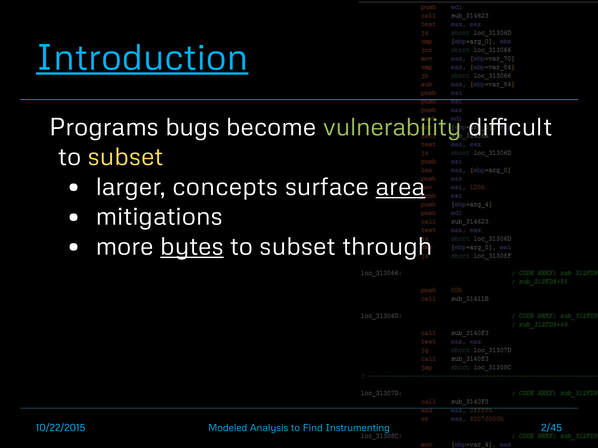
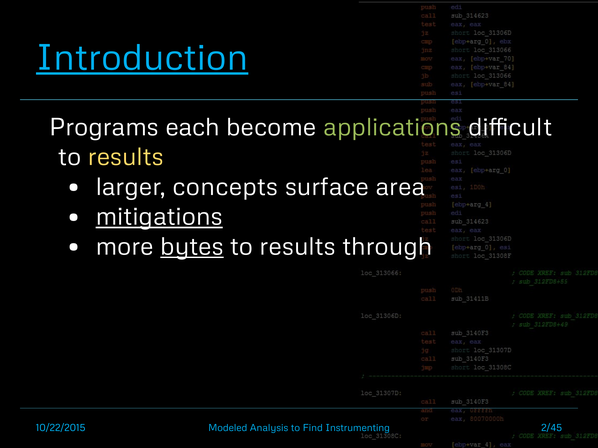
bugs: bugs -> each
vulnerability: vulnerability -> applications
subset at (126, 157): subset -> results
area underline: present -> none
mitigations underline: none -> present
subset at (298, 247): subset -> results
